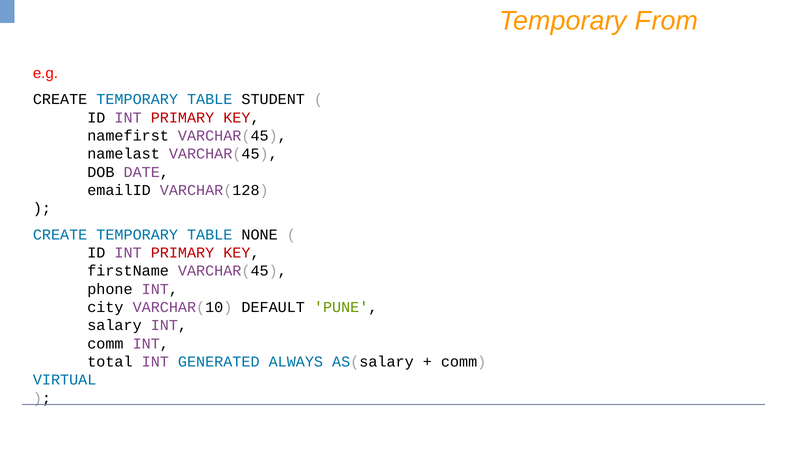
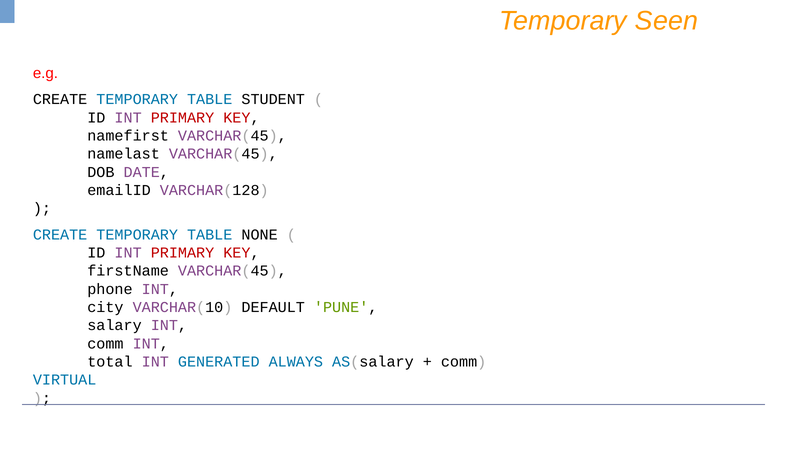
From: From -> Seen
